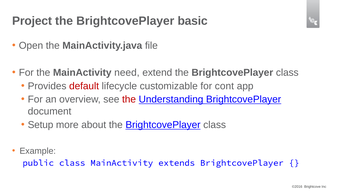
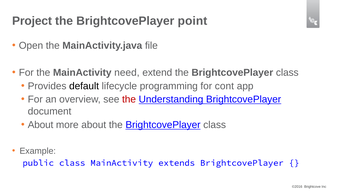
basic: basic -> point
default colour: red -> black
customizable: customizable -> programming
Setup at (41, 125): Setup -> About
